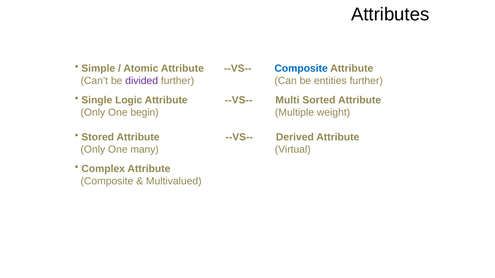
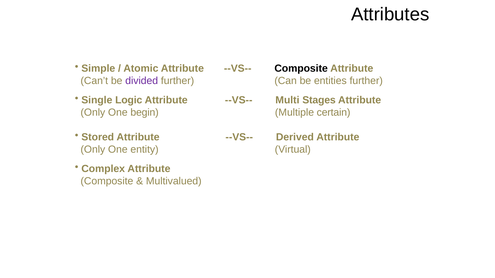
Composite at (301, 69) colour: blue -> black
Sorted: Sorted -> Stages
weight: weight -> certain
many: many -> entity
